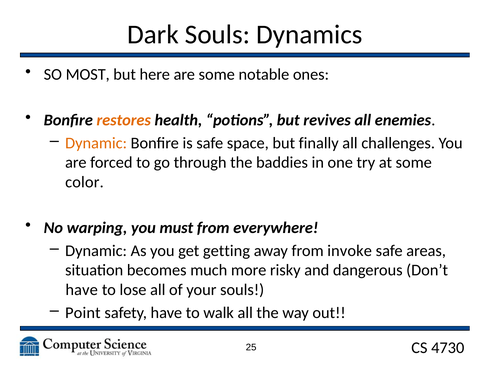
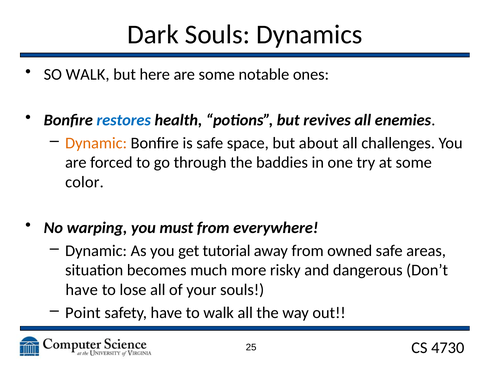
SO MOST: MOST -> WALK
restores colour: orange -> blue
finally: finally -> about
getting: getting -> tutorial
invoke: invoke -> owned
